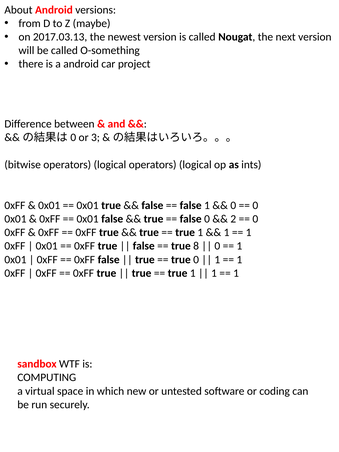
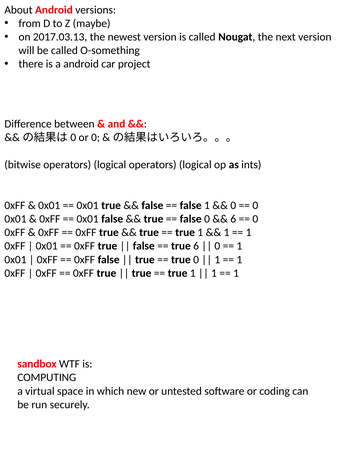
or 3: 3 -> 0
2 at (233, 219): 2 -> 6
true 8: 8 -> 6
